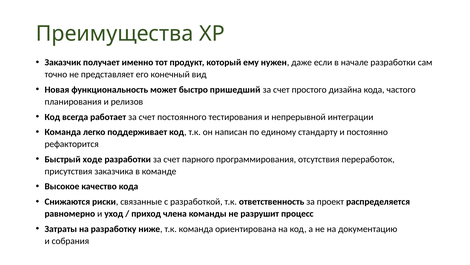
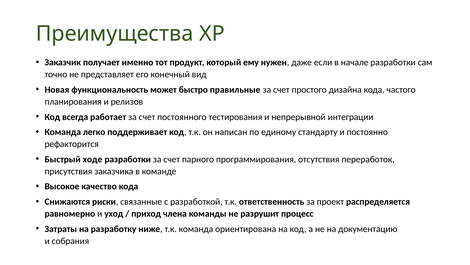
пришедший: пришедший -> правильные
